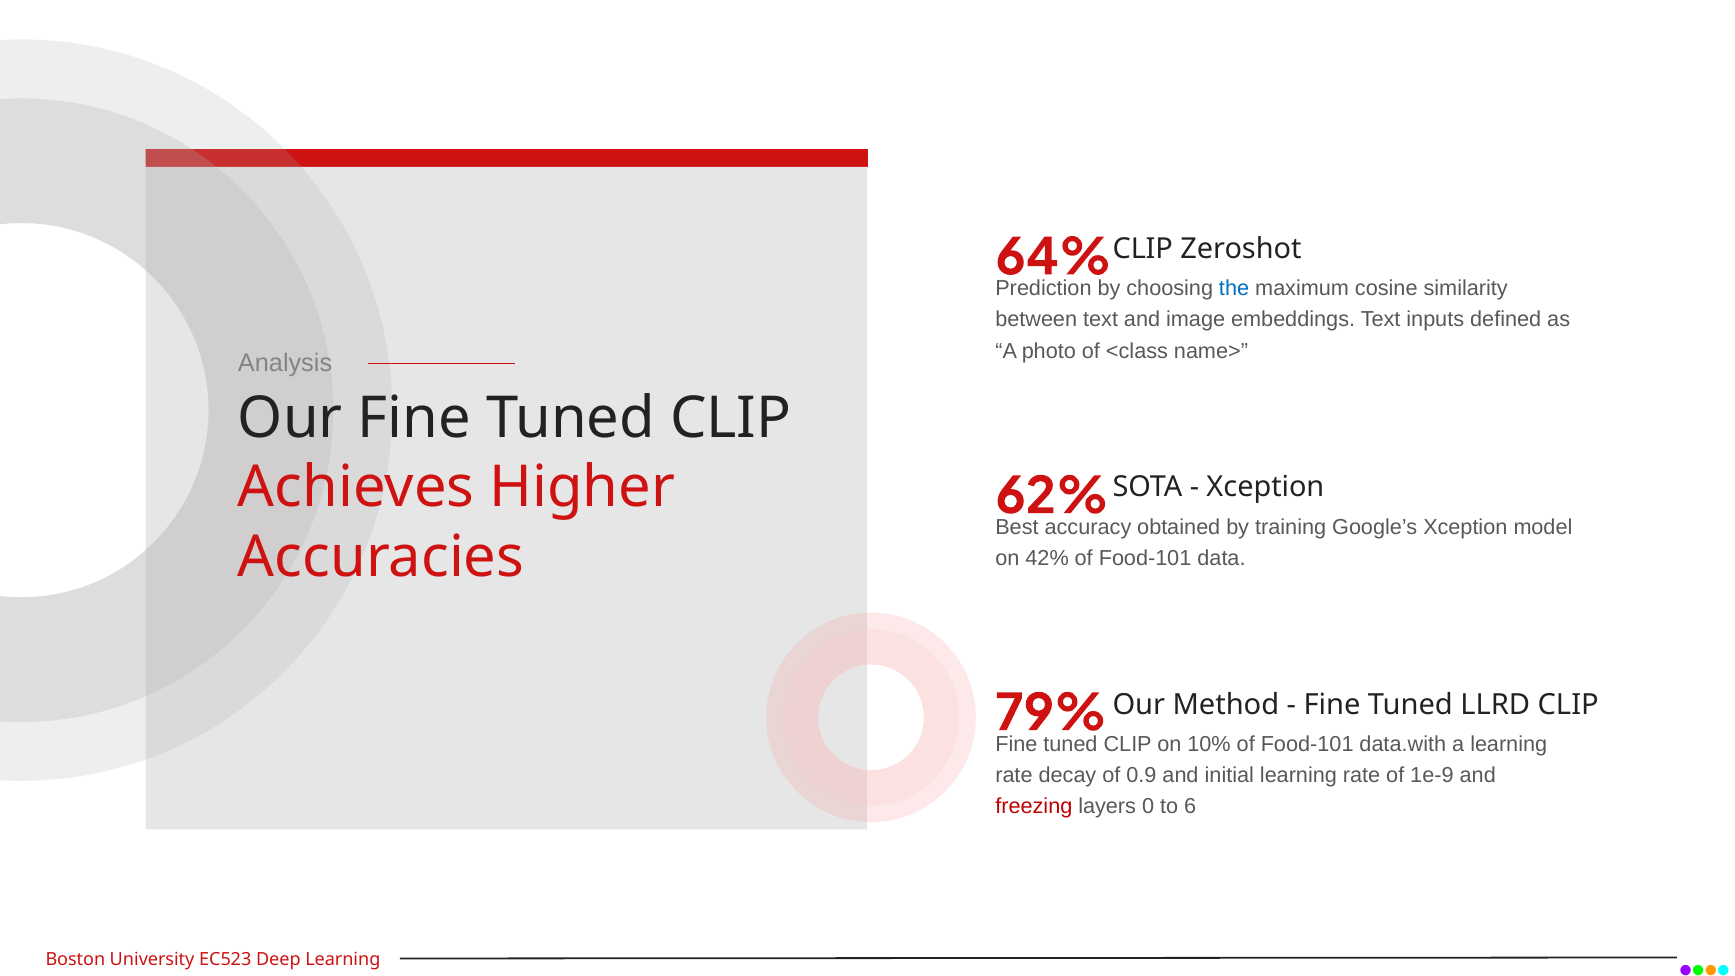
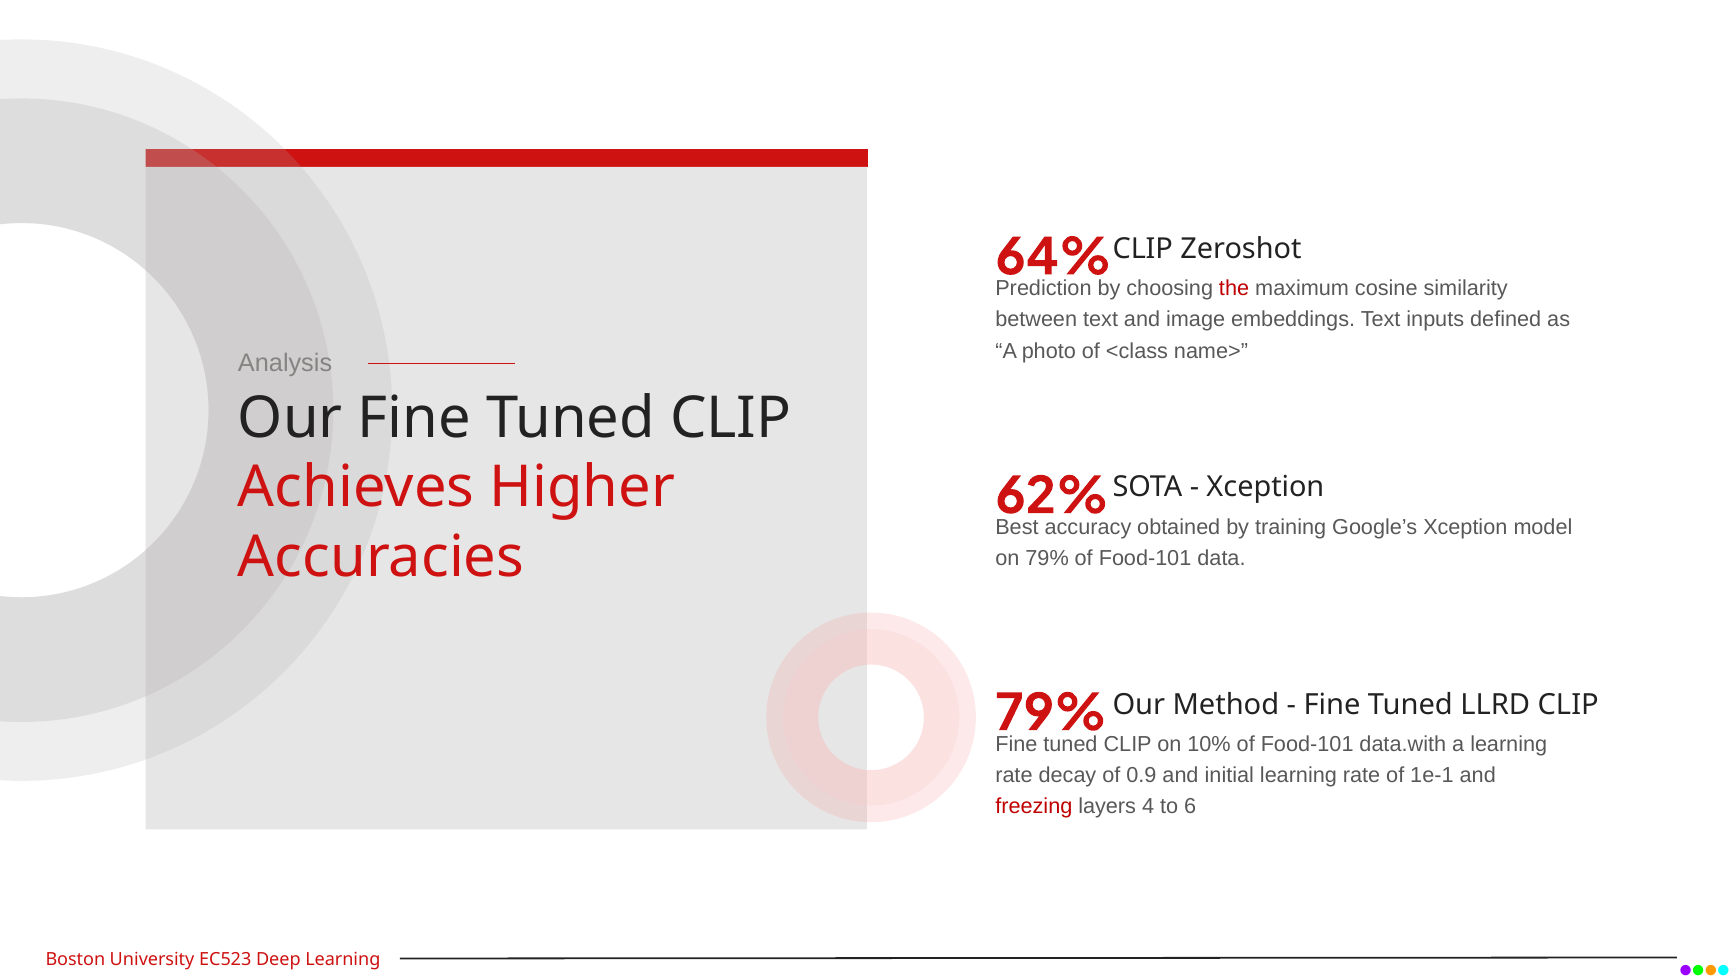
the colour: blue -> red
on 42%: 42% -> 79%
1e-9: 1e-9 -> 1e-1
0: 0 -> 4
